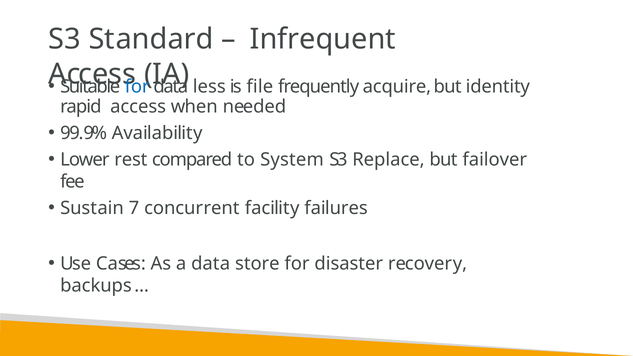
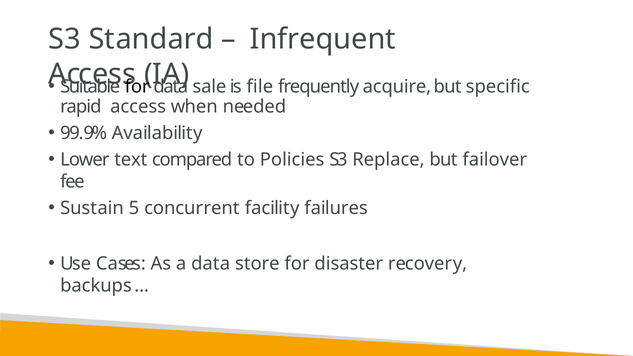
for at (137, 87) colour: blue -> black
less: less -> sale
identity: identity -> specific
rest: rest -> text
System: System -> Policies
7: 7 -> 5
